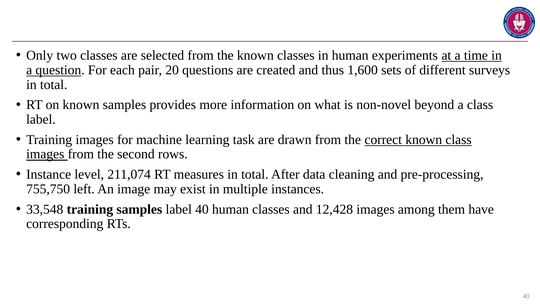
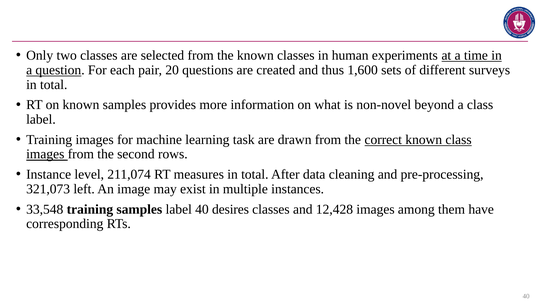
755,750: 755,750 -> 321,073
40 human: human -> desires
